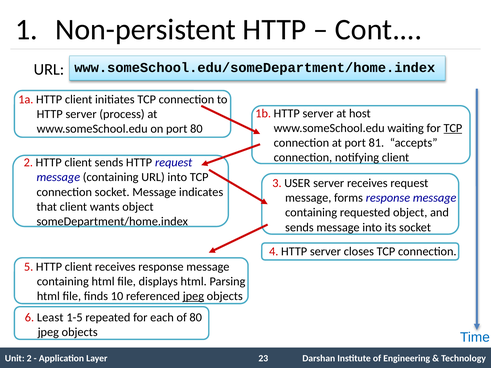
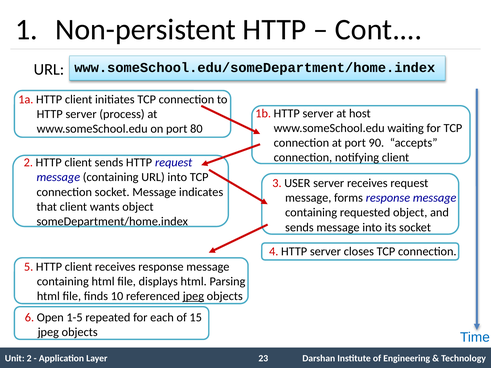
TCP at (453, 128) underline: present -> none
81: 81 -> 90
Least: Least -> Open
of 80: 80 -> 15
